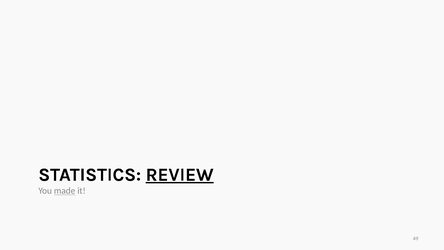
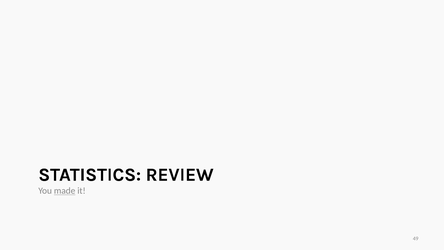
REVIEW underline: present -> none
